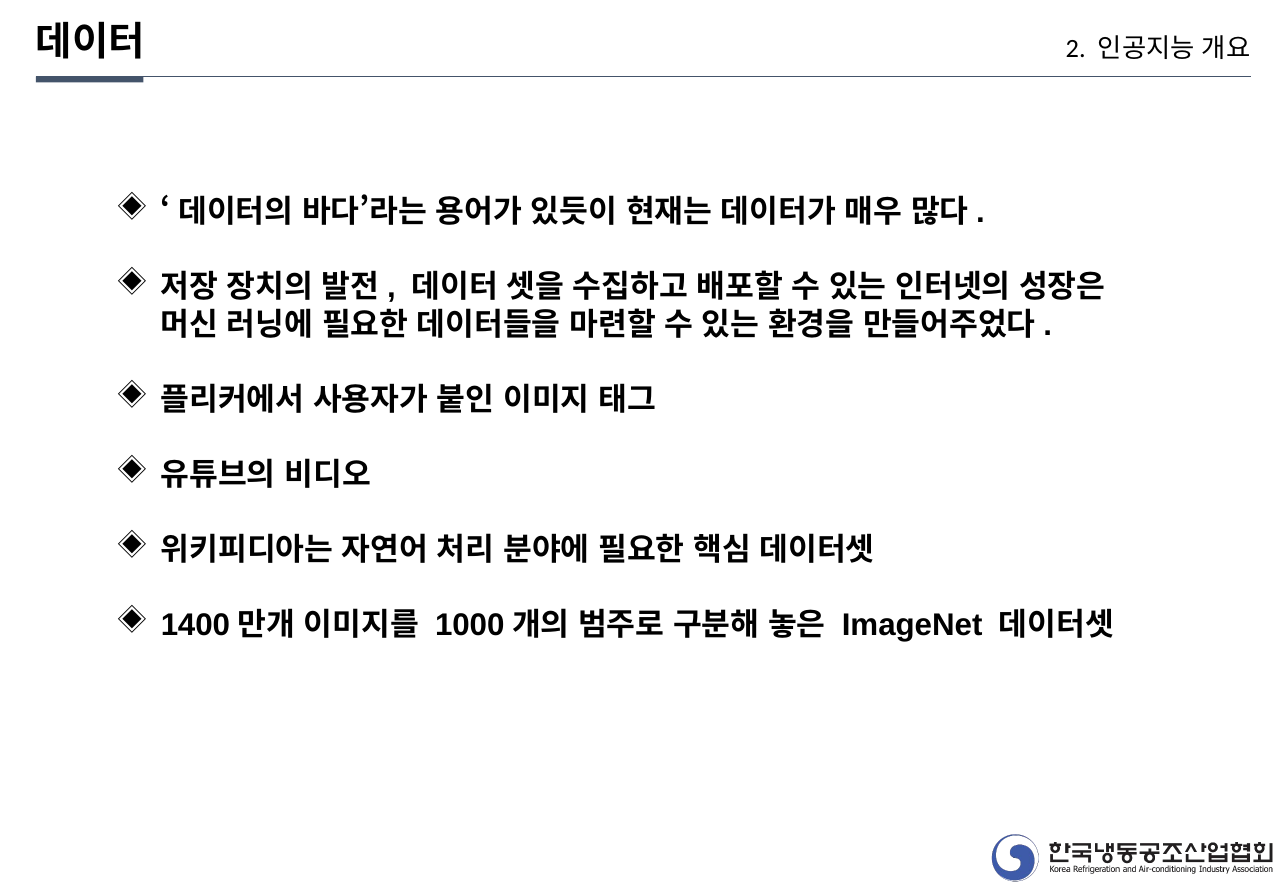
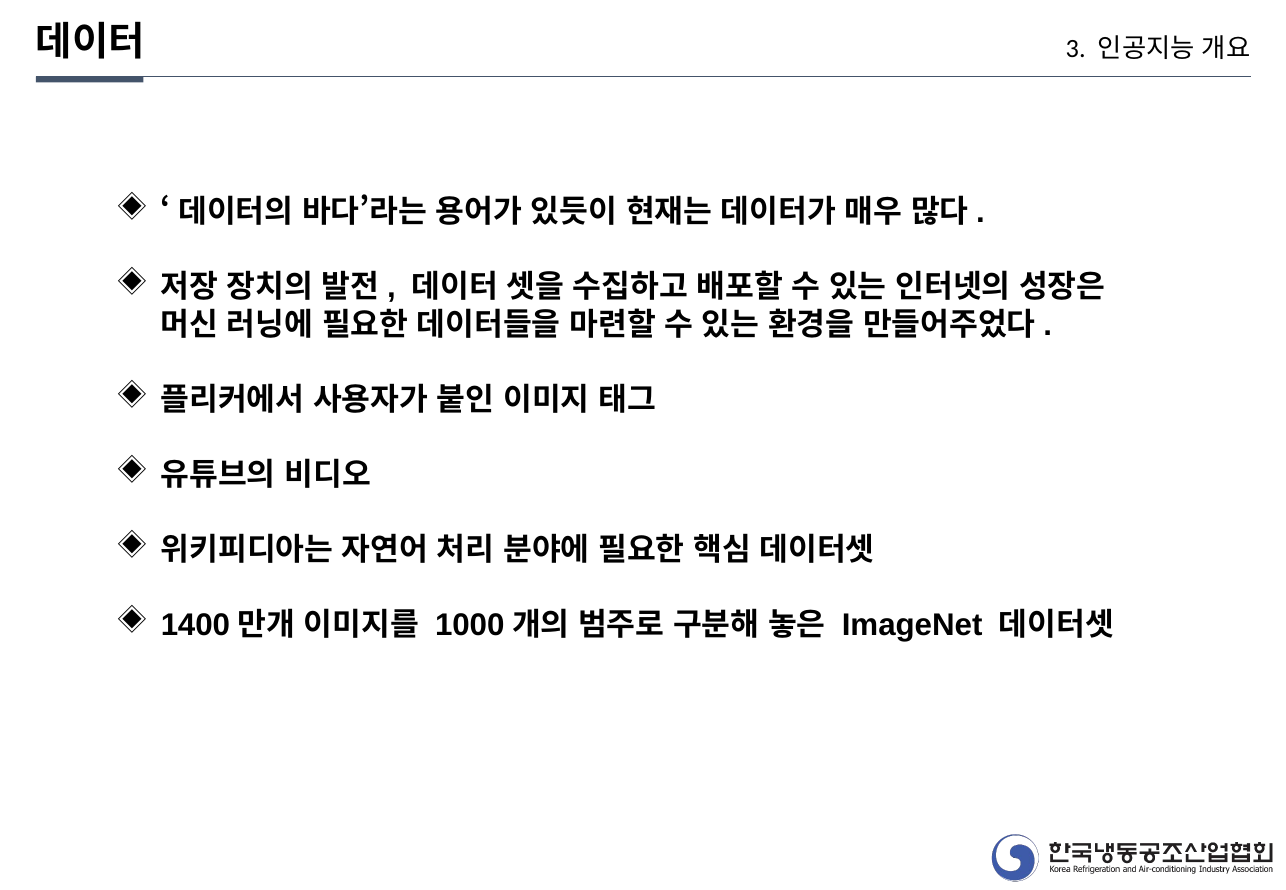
2: 2 -> 3
